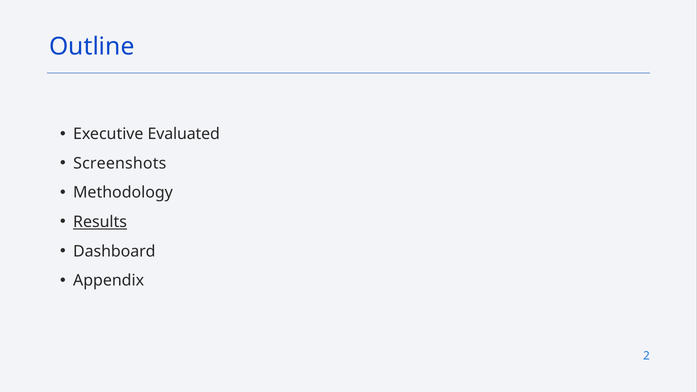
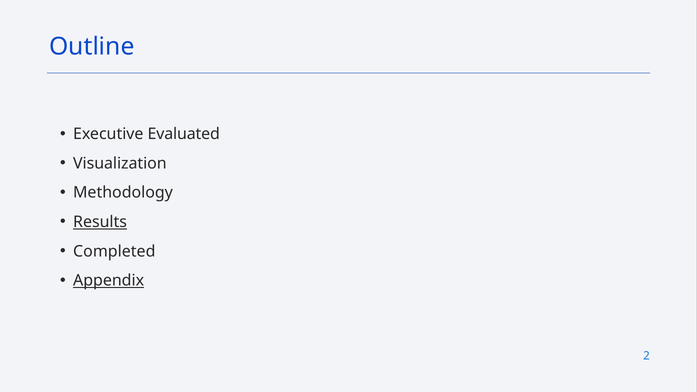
Screenshots: Screenshots -> Visualization
Dashboard: Dashboard -> Completed
Appendix underline: none -> present
